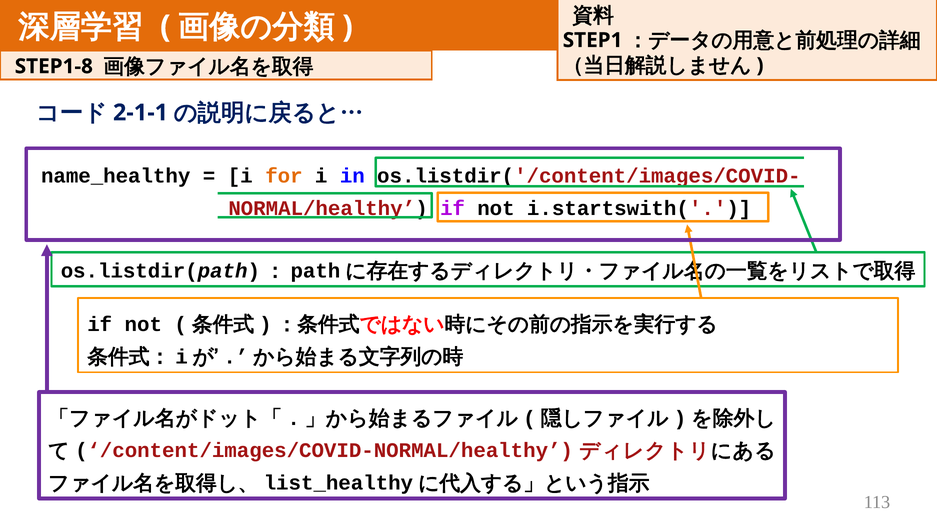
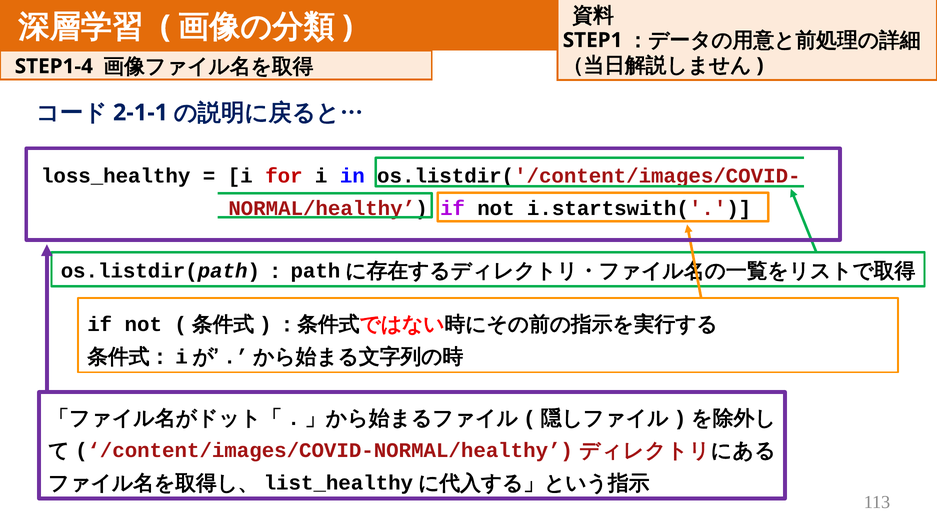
STEP1-8: STEP1-8 -> STEP1-4
name_healthy: name_healthy -> loss_healthy
for colour: orange -> red
